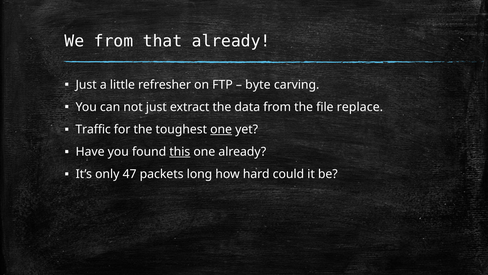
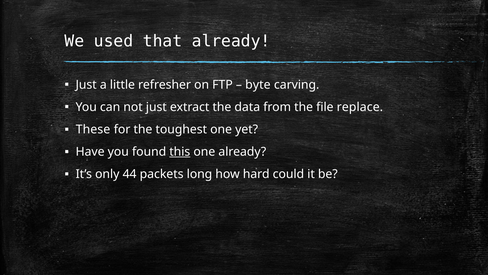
We from: from -> used
Traffic: Traffic -> These
one at (221, 129) underline: present -> none
47: 47 -> 44
